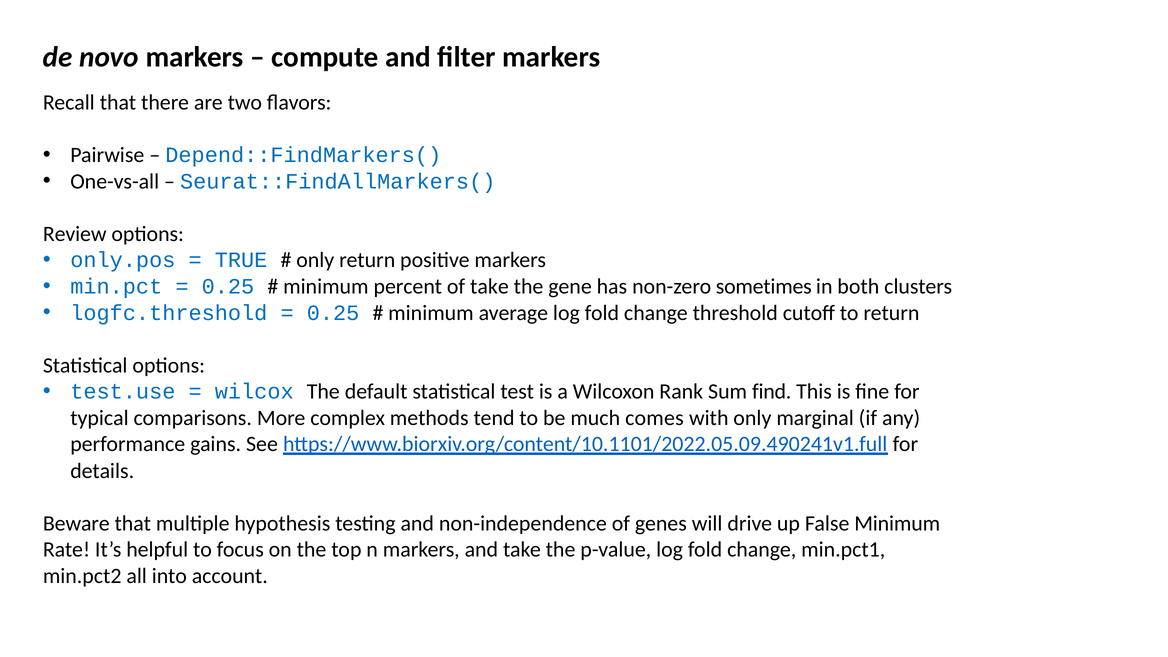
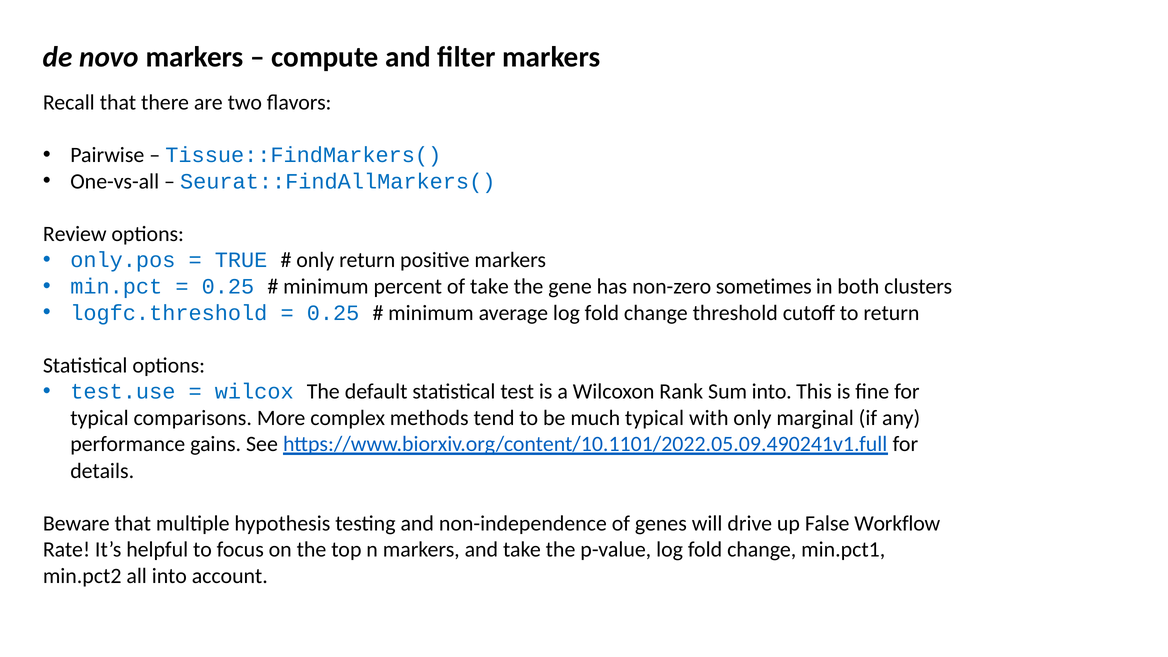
Depend::FindMarkers(: Depend::FindMarkers( -> Tissue::FindMarkers(
Sum find: find -> into
much comes: comes -> typical
False Minimum: Minimum -> Workflow
